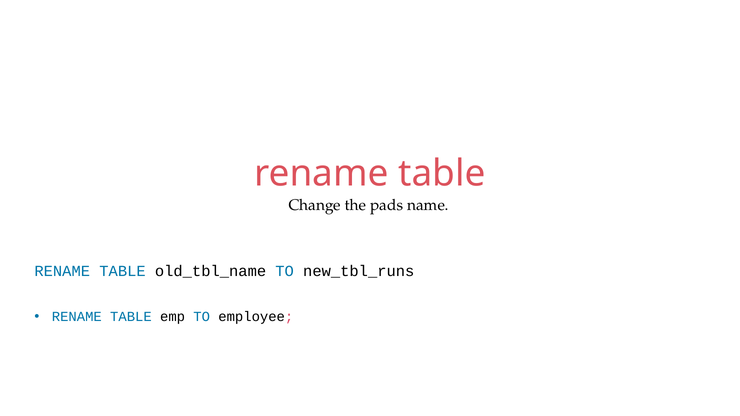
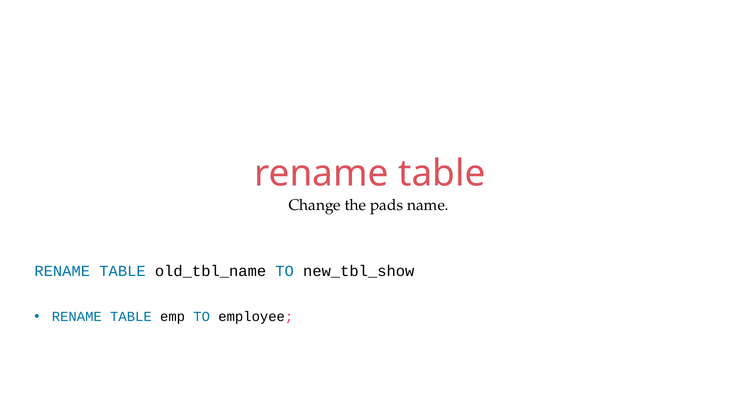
new_tbl_runs: new_tbl_runs -> new_tbl_show
